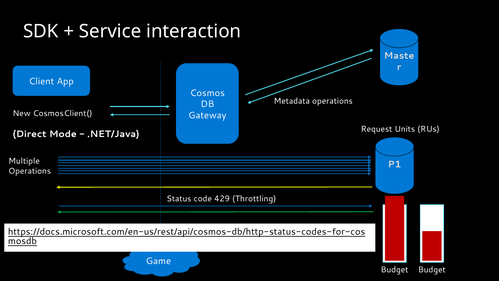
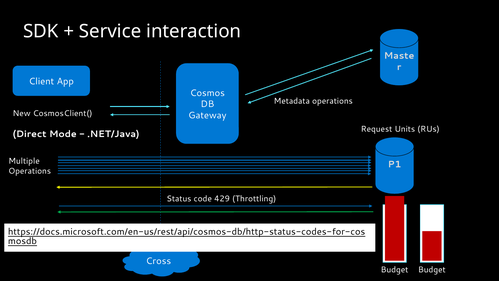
Game: Game -> Cross
